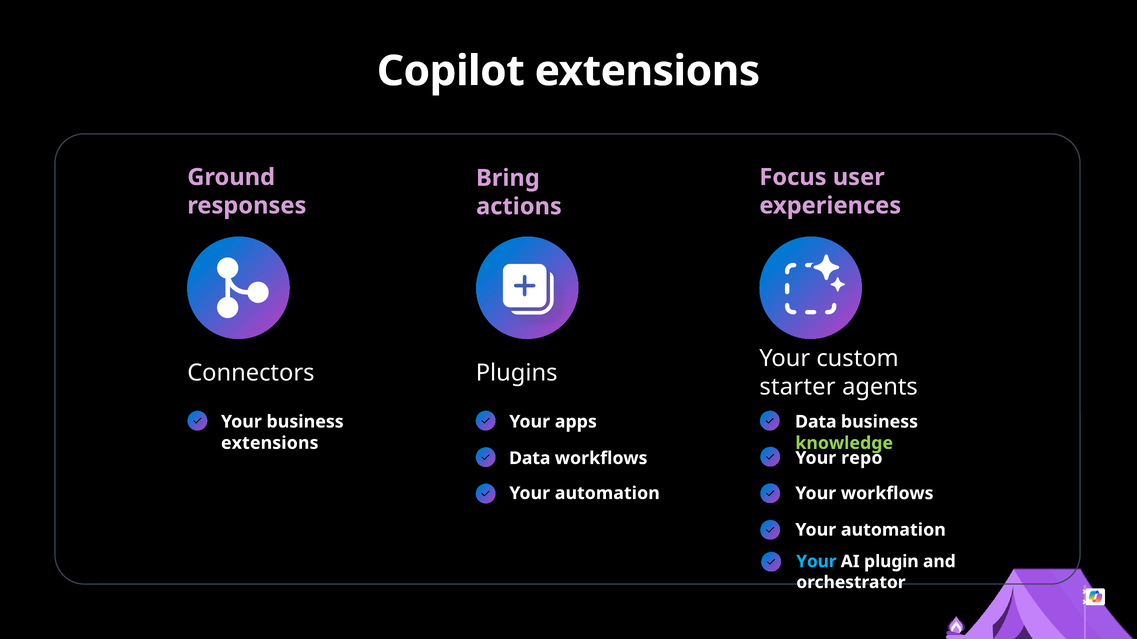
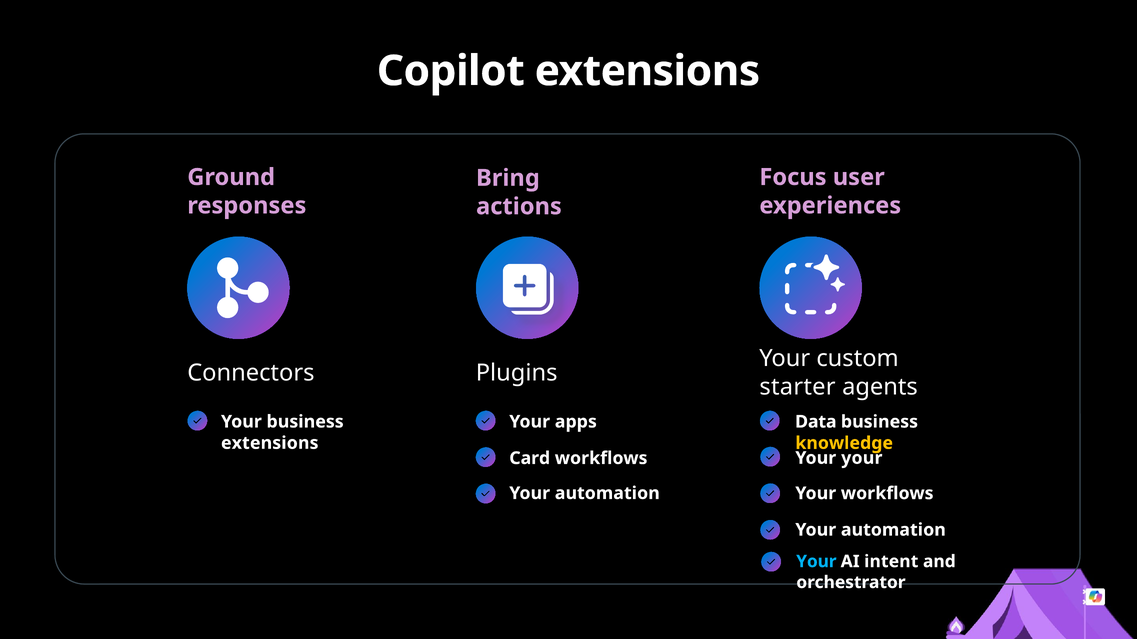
knowledge colour: light green -> yellow
repo at (862, 458): repo -> your
Data at (530, 459): Data -> Card
plugin: plugin -> intent
